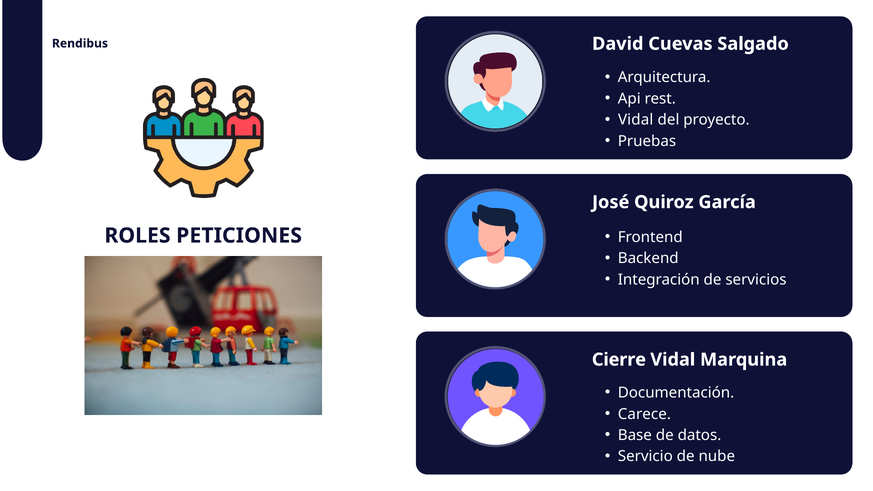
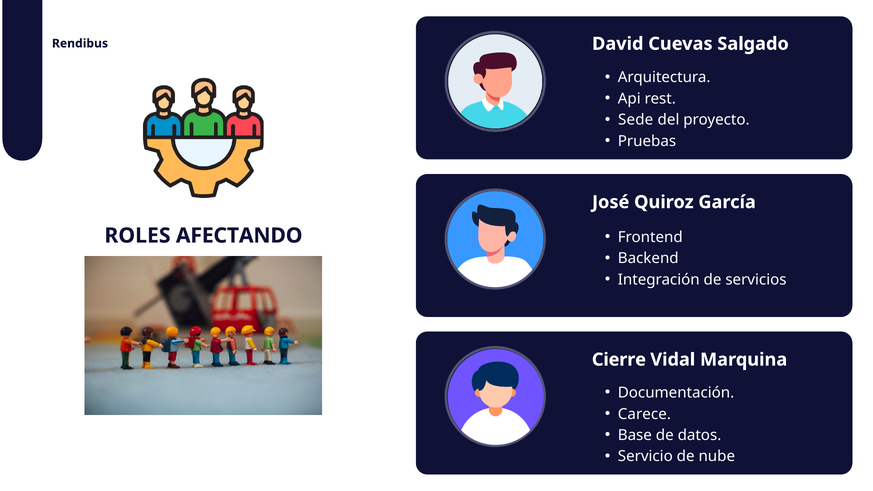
Vidal at (636, 120): Vidal -> Sede
PETICIONES: PETICIONES -> AFECTANDO
